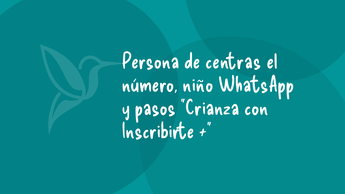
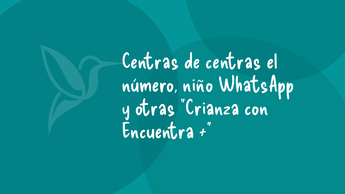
Persona at (151, 61): Persona -> Centras
pasos: pasos -> otras
Inscribirte: Inscribirte -> Encuentra
